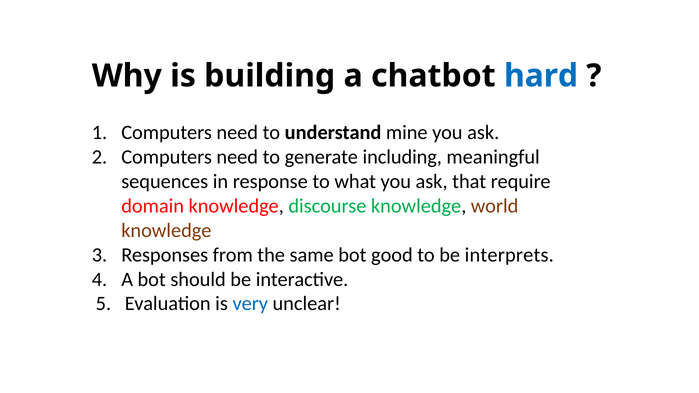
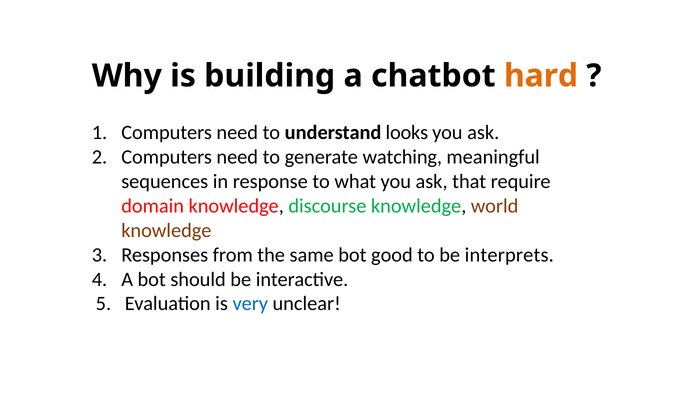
hard colour: blue -> orange
mine: mine -> looks
including: including -> watching
